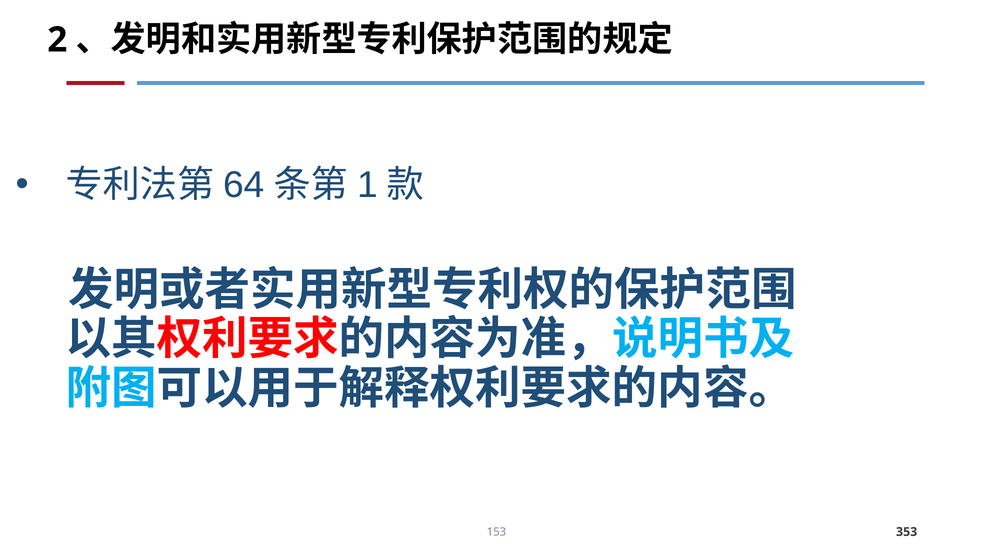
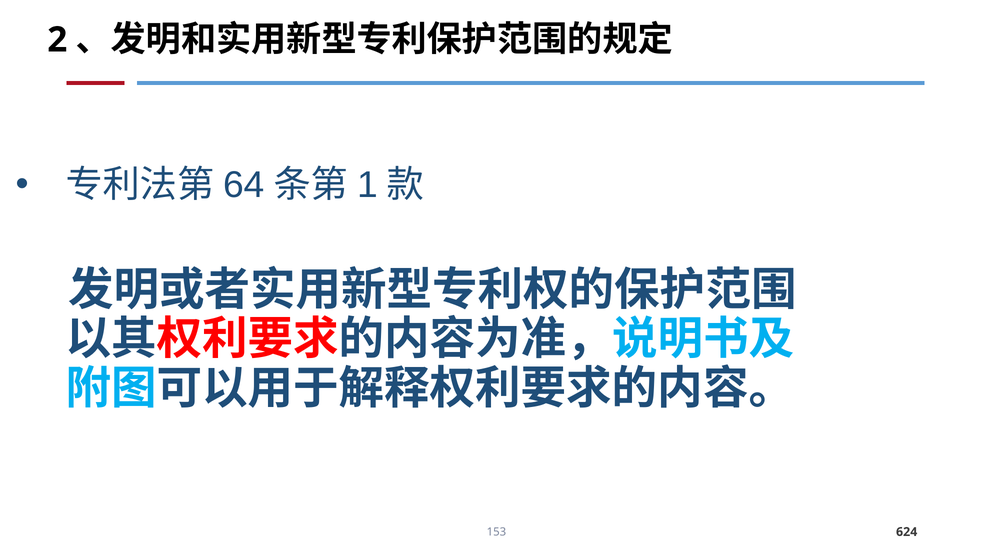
353: 353 -> 624
